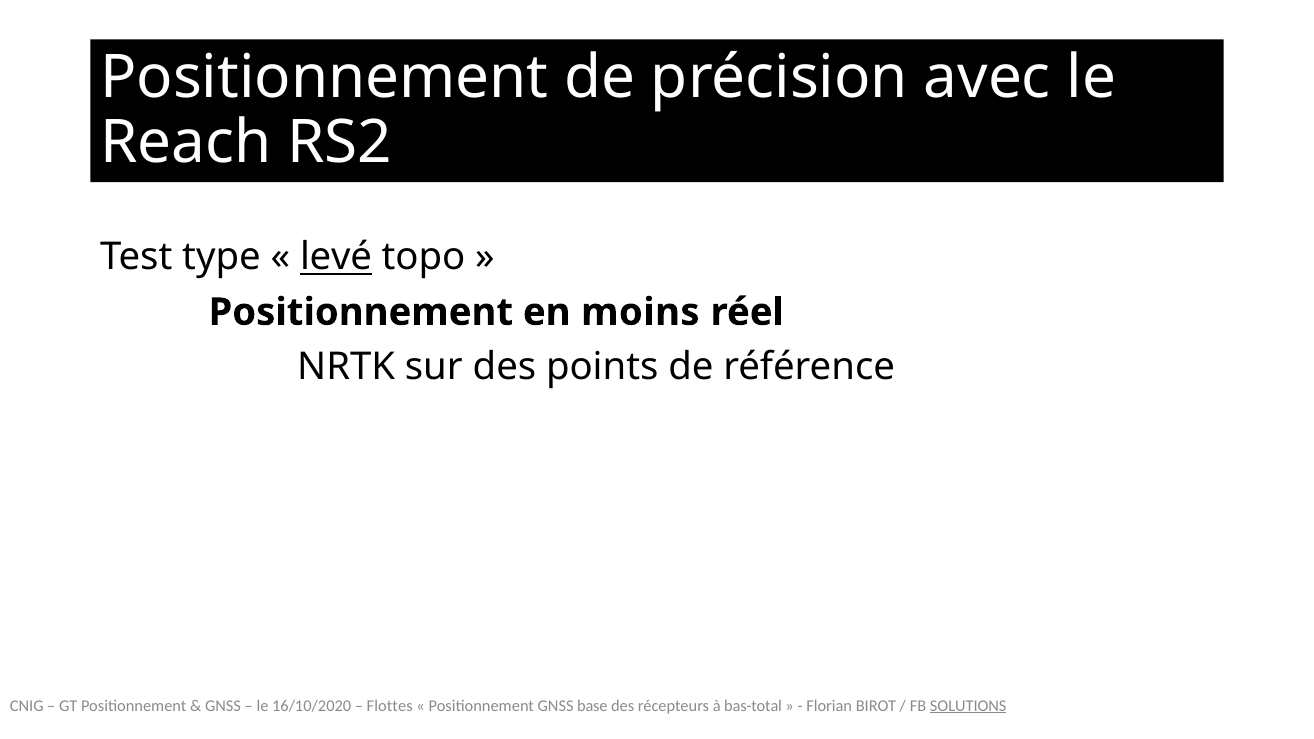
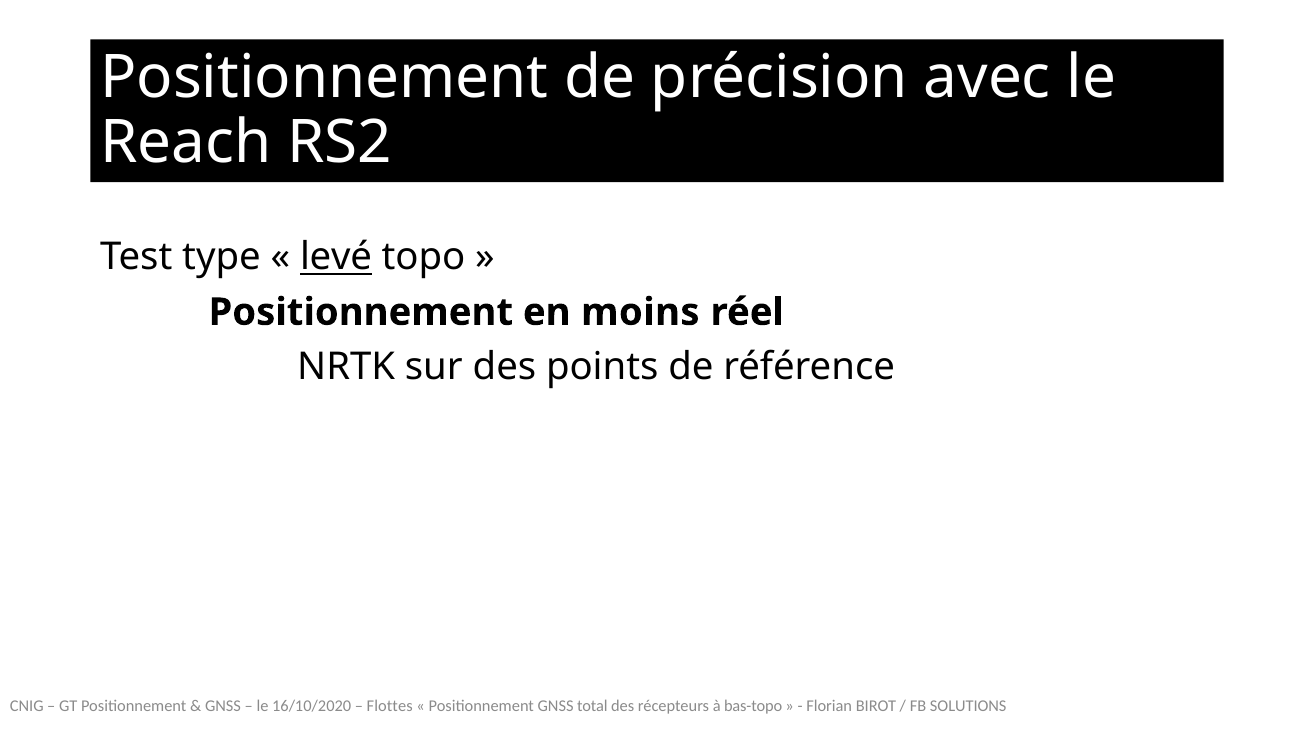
base: base -> total
bas-total: bas-total -> bas-topo
SOLUTIONS at (968, 706) underline: present -> none
